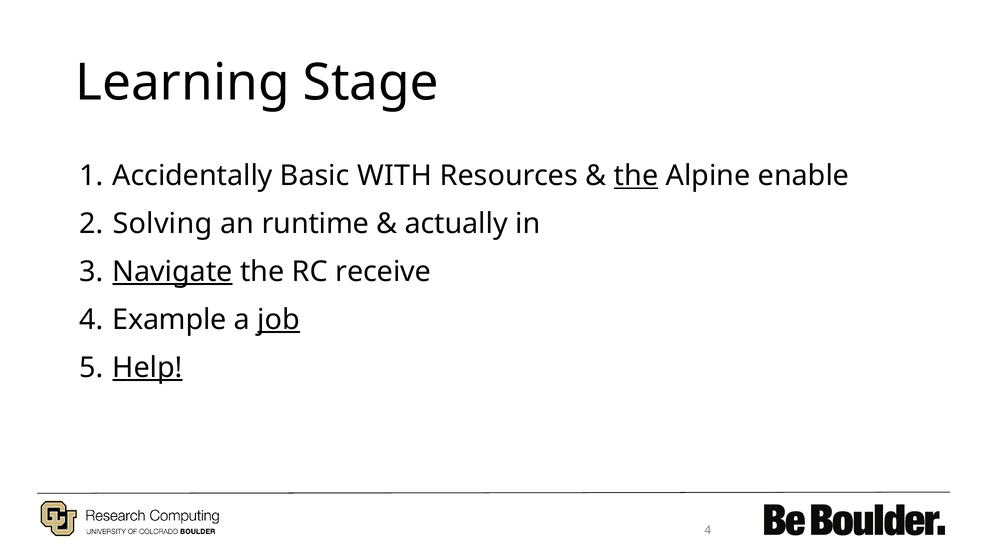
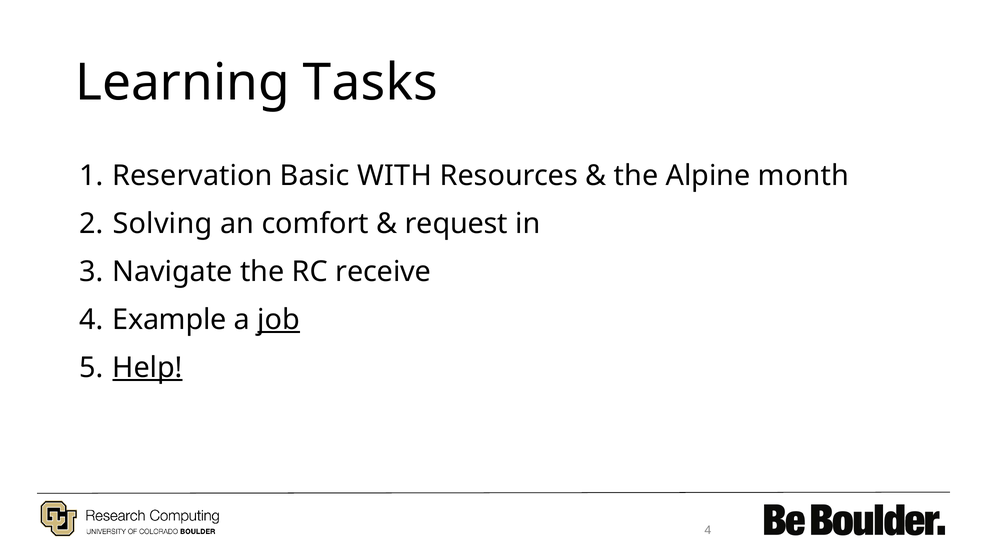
Stage: Stage -> Tasks
Accidentally: Accidentally -> Reservation
the at (636, 176) underline: present -> none
enable: enable -> month
runtime: runtime -> comfort
actually: actually -> request
Navigate underline: present -> none
